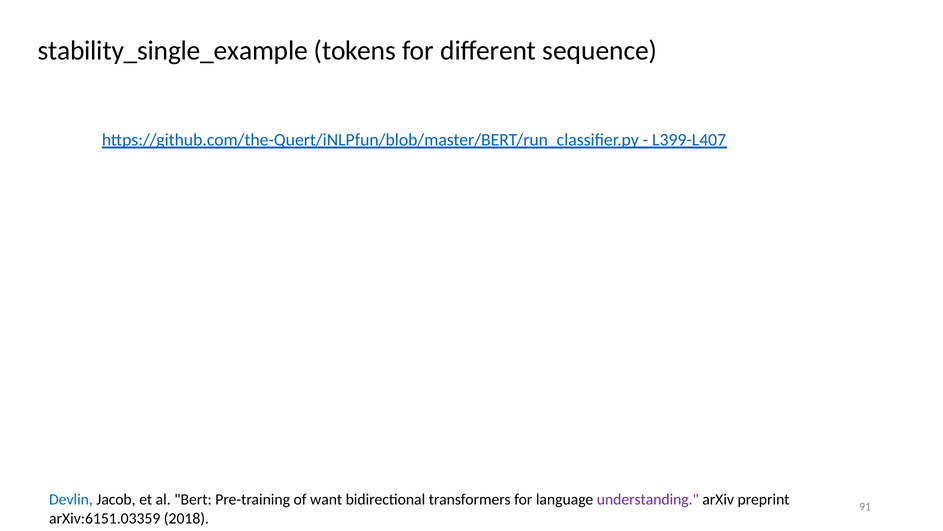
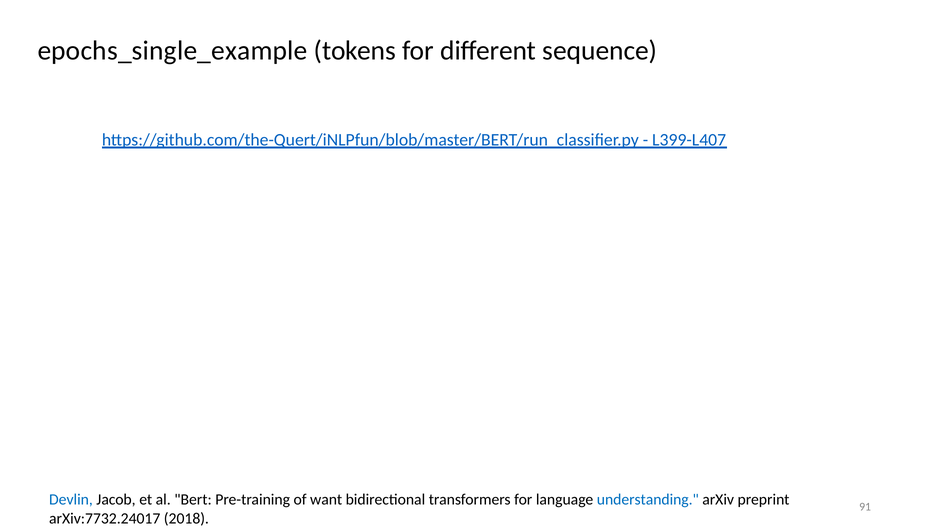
stability_single_example: stability_single_example -> epochs_single_example
understanding colour: purple -> blue
arXiv:6151.03359: arXiv:6151.03359 -> arXiv:7732.24017
